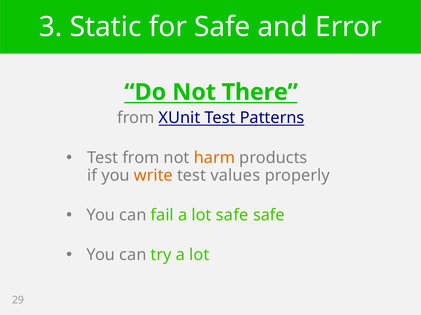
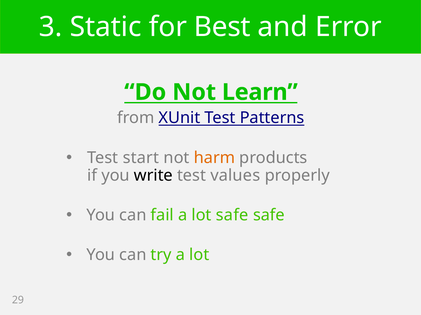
for Safe: Safe -> Best
There: There -> Learn
Test from: from -> start
write colour: orange -> black
